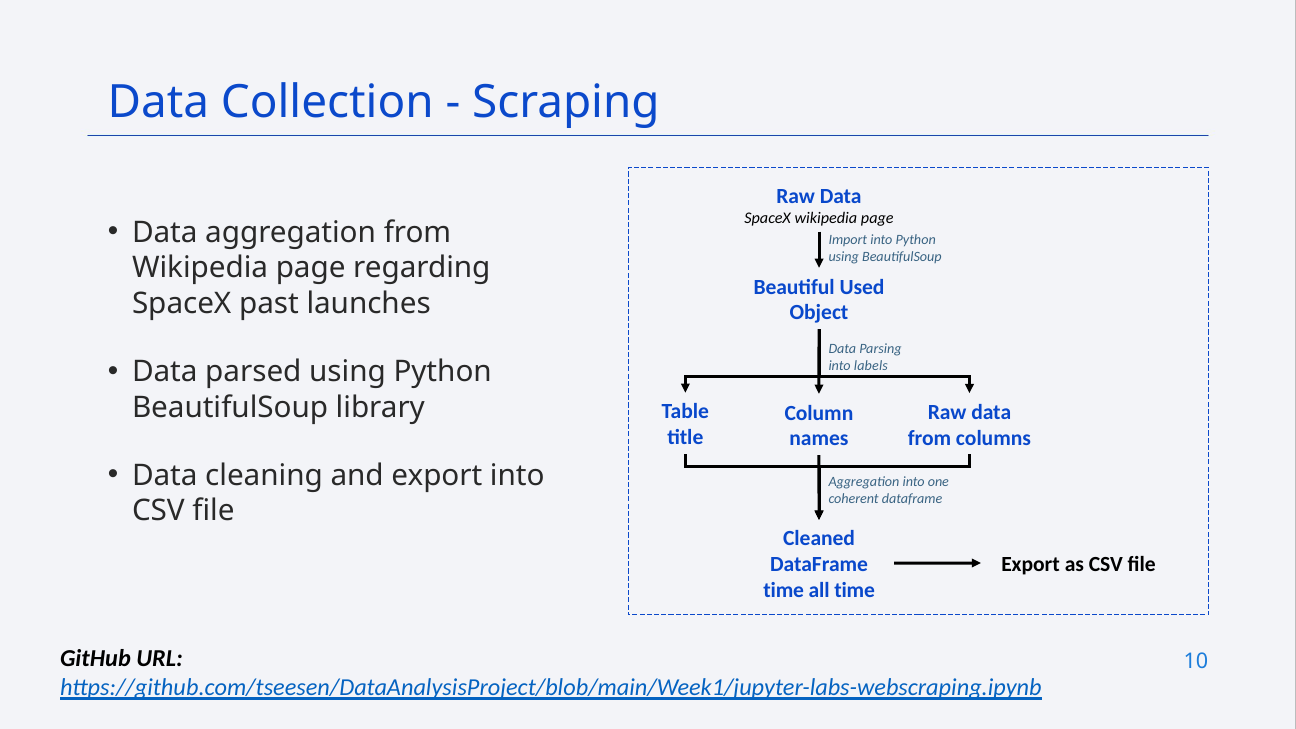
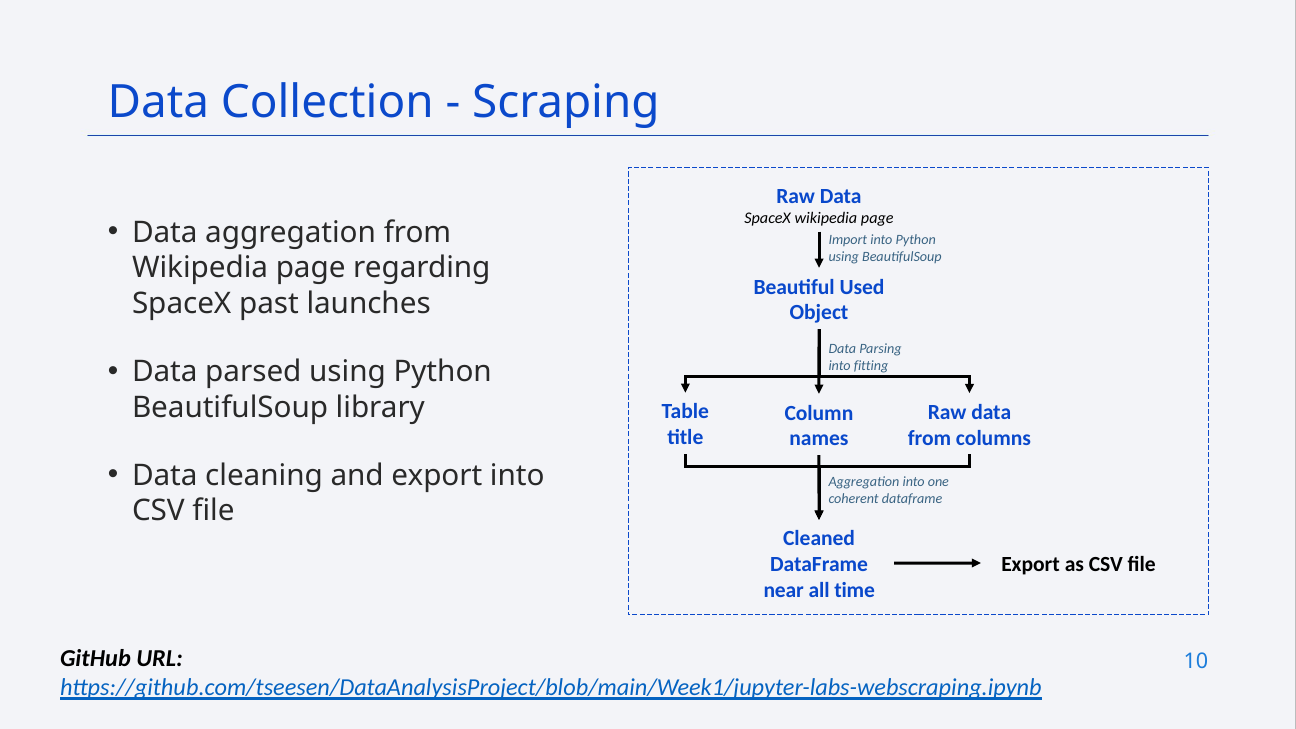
labels: labels -> fitting
time at (784, 591): time -> near
